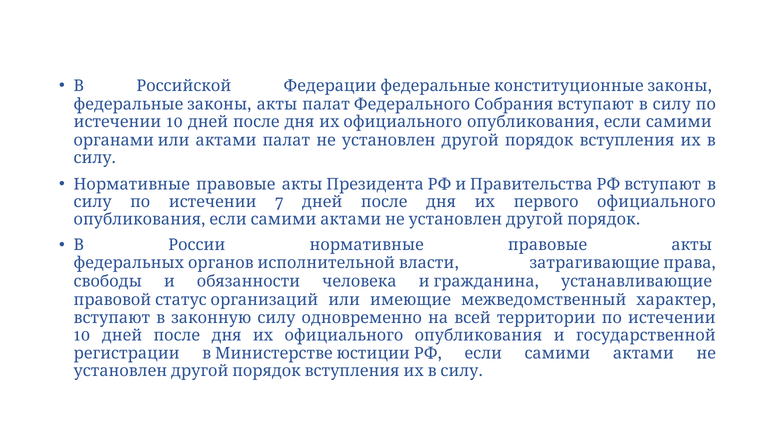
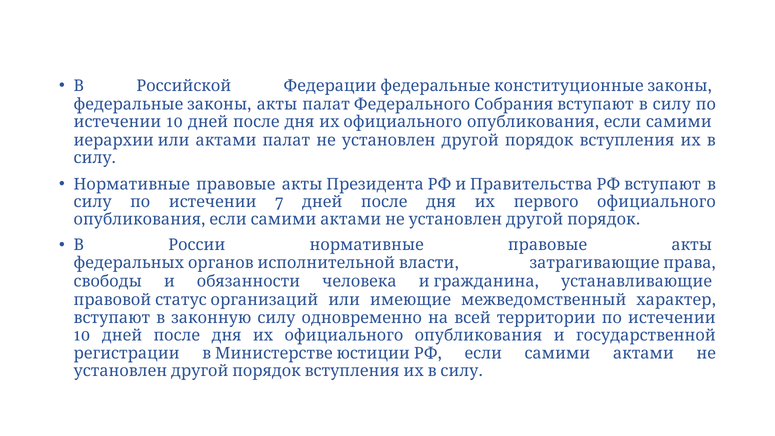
органами: органами -> иерархии
